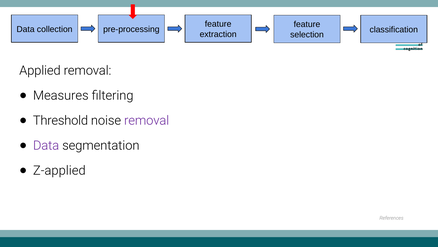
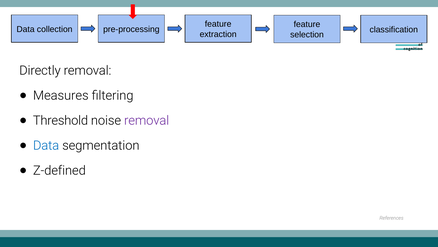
Applied: Applied -> Directly
Data at (46, 145) colour: purple -> blue
Z-applied: Z-applied -> Z-defined
